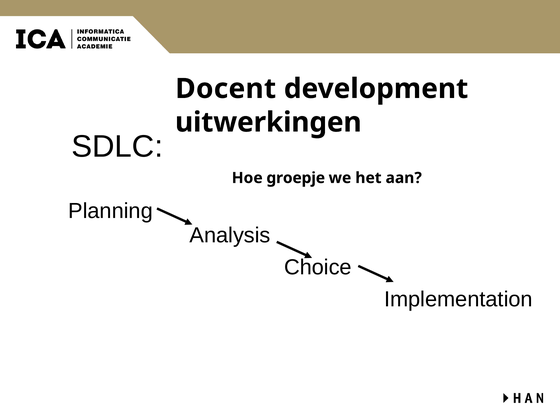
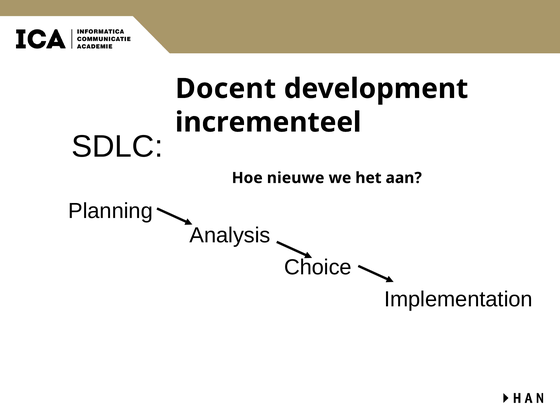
uitwerkingen: uitwerkingen -> incrementeel
groepje: groepje -> nieuwe
